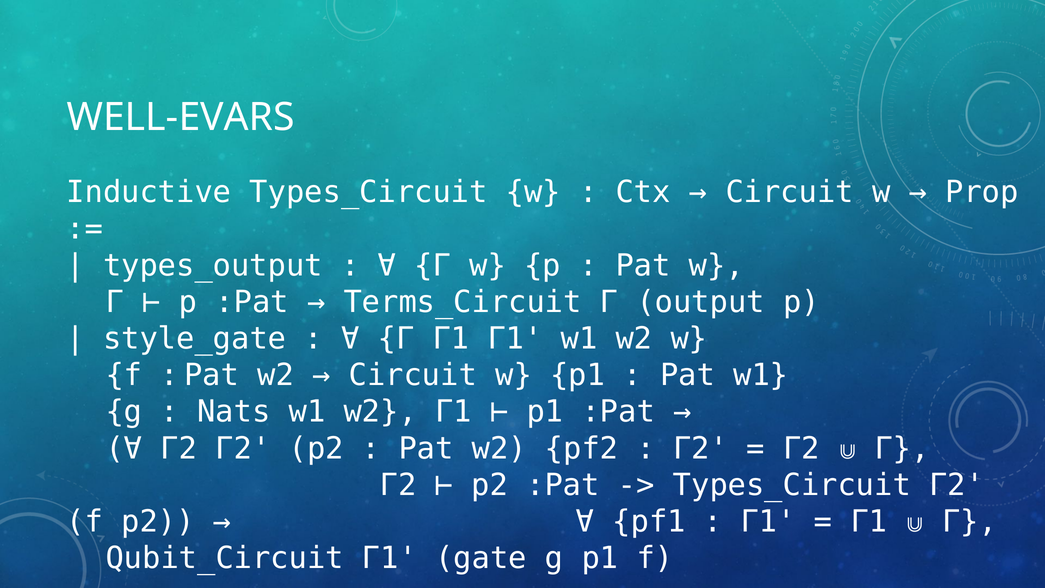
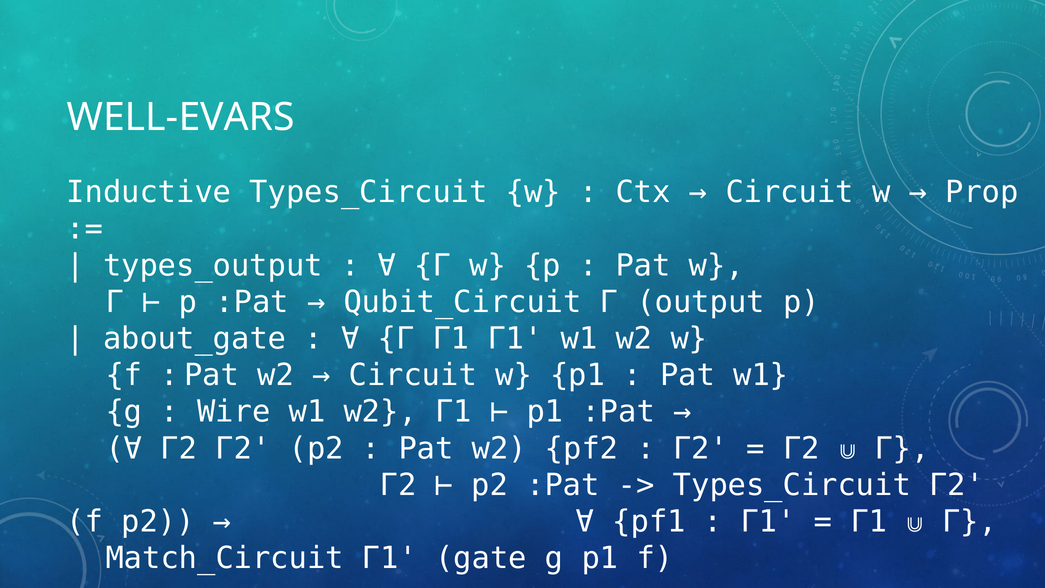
Terms_Circuit: Terms_Circuit -> Qubit_Circuit
style_gate: style_gate -> about_gate
Nats: Nats -> Wire
Qubit_Circuit: Qubit_Circuit -> Match_Circuit
